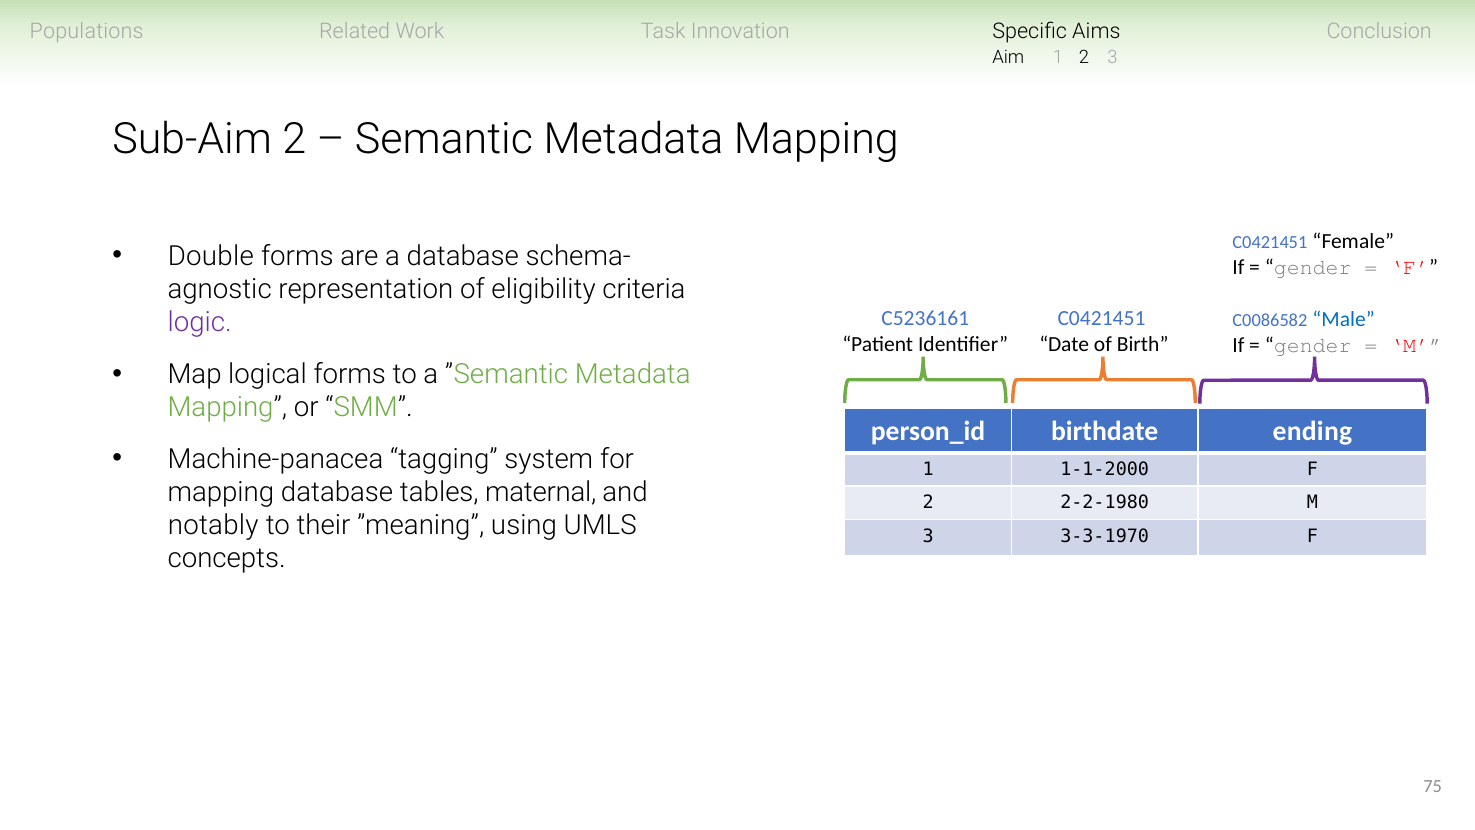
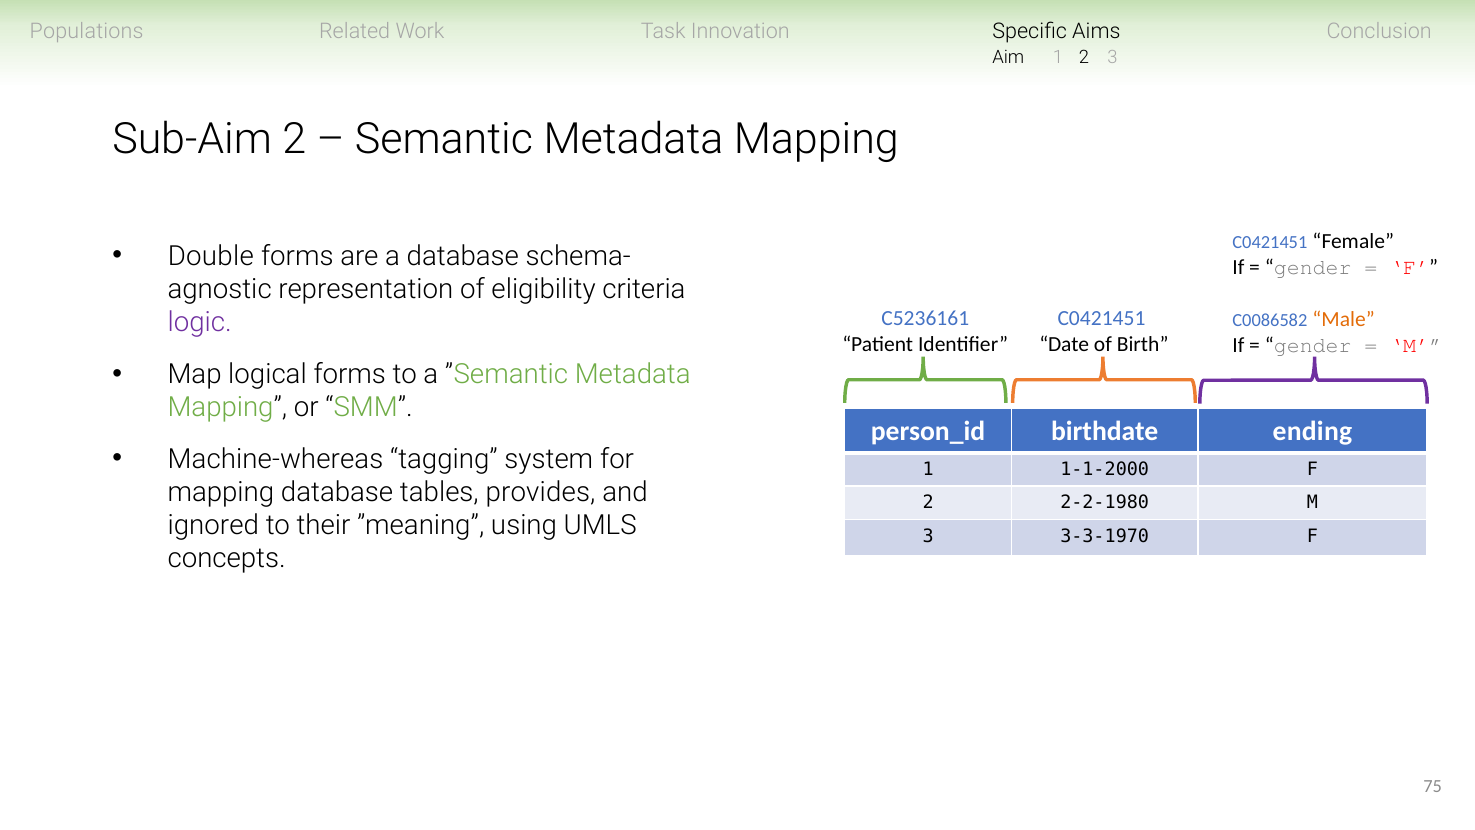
Male colour: blue -> orange
Machine-panacea: Machine-panacea -> Machine-whereas
maternal: maternal -> provides
notably: notably -> ignored
